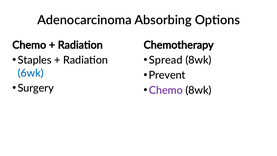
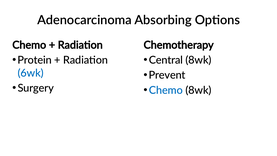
Staples: Staples -> Protein
Spread: Spread -> Central
Chemo at (166, 90) colour: purple -> blue
